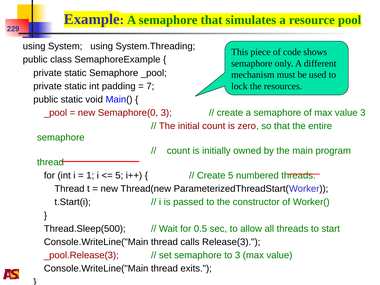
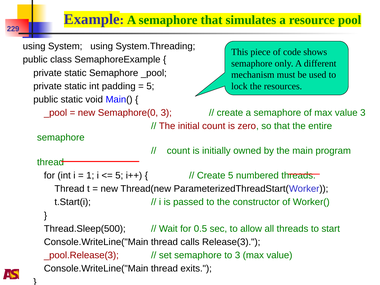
7 at (150, 86): 7 -> 5
